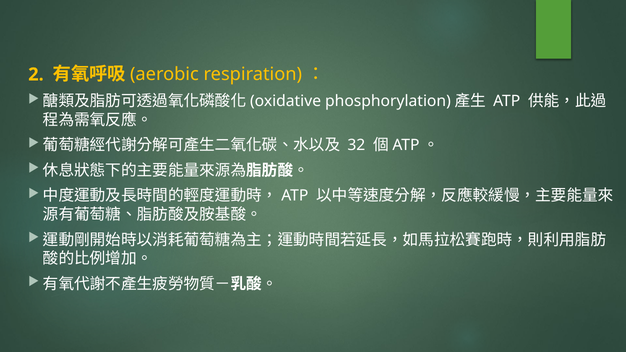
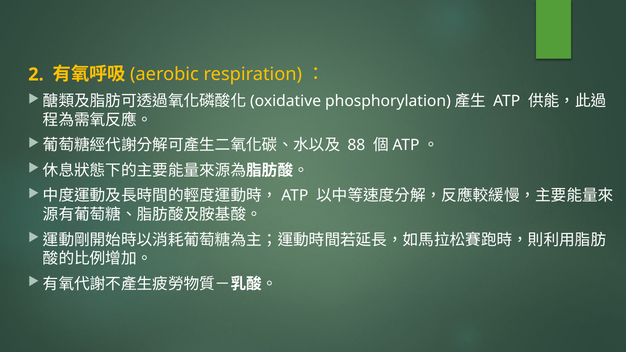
32: 32 -> 88
